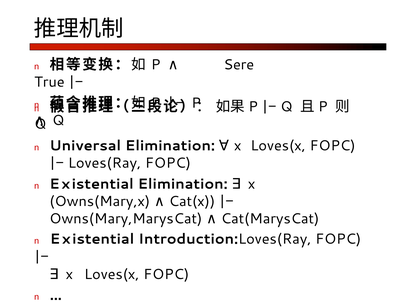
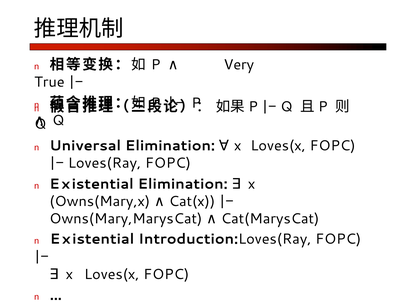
Sere: Sere -> Very
